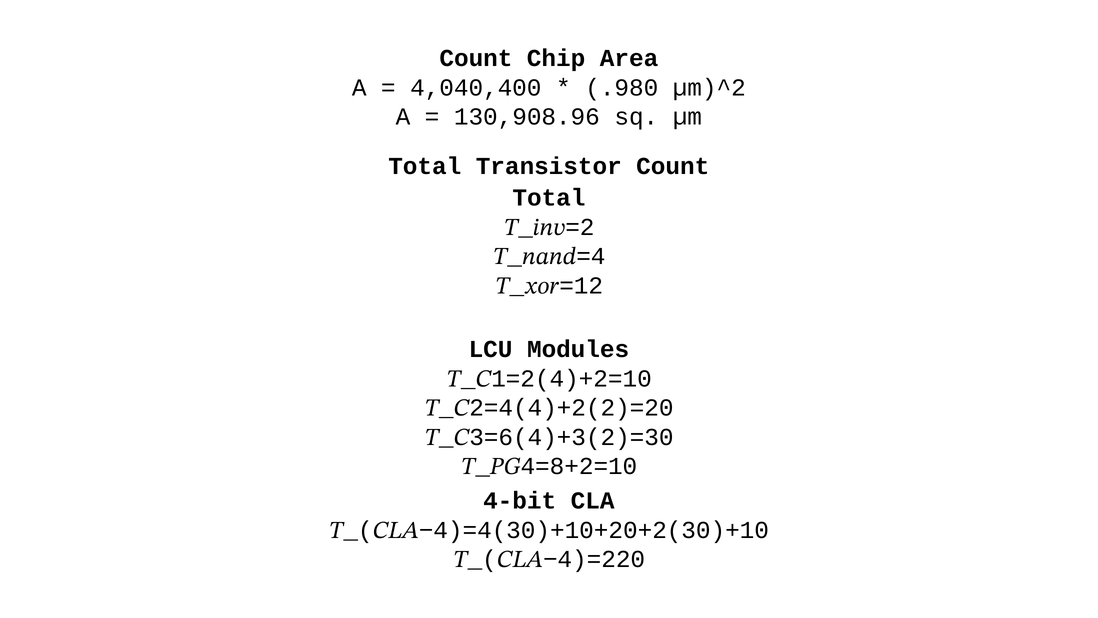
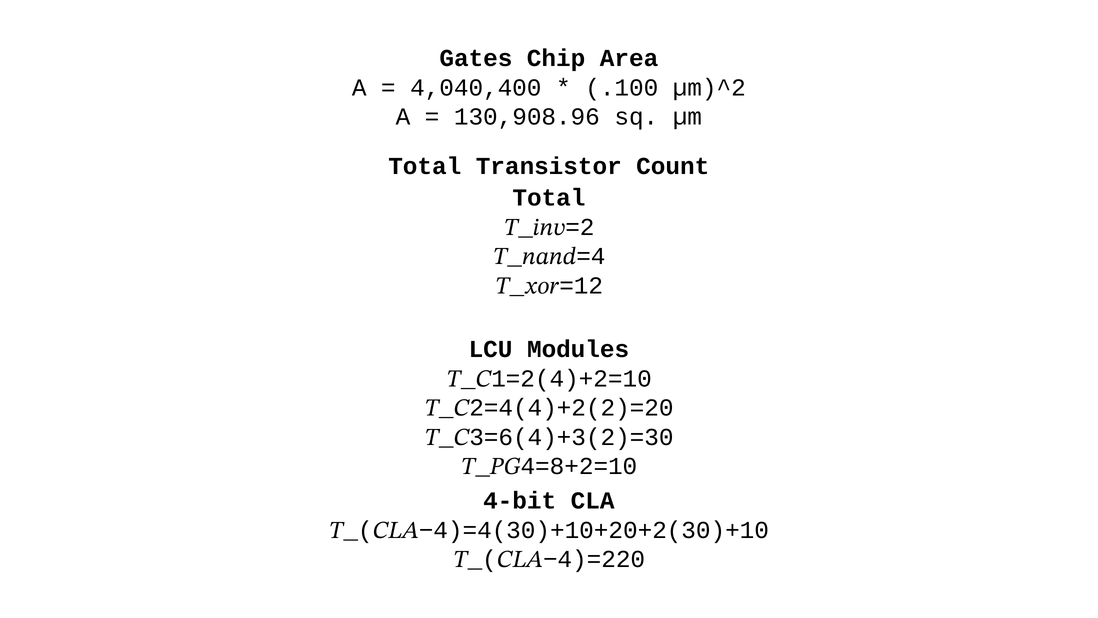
Count at (476, 58): Count -> Gates
.980: .980 -> .100
